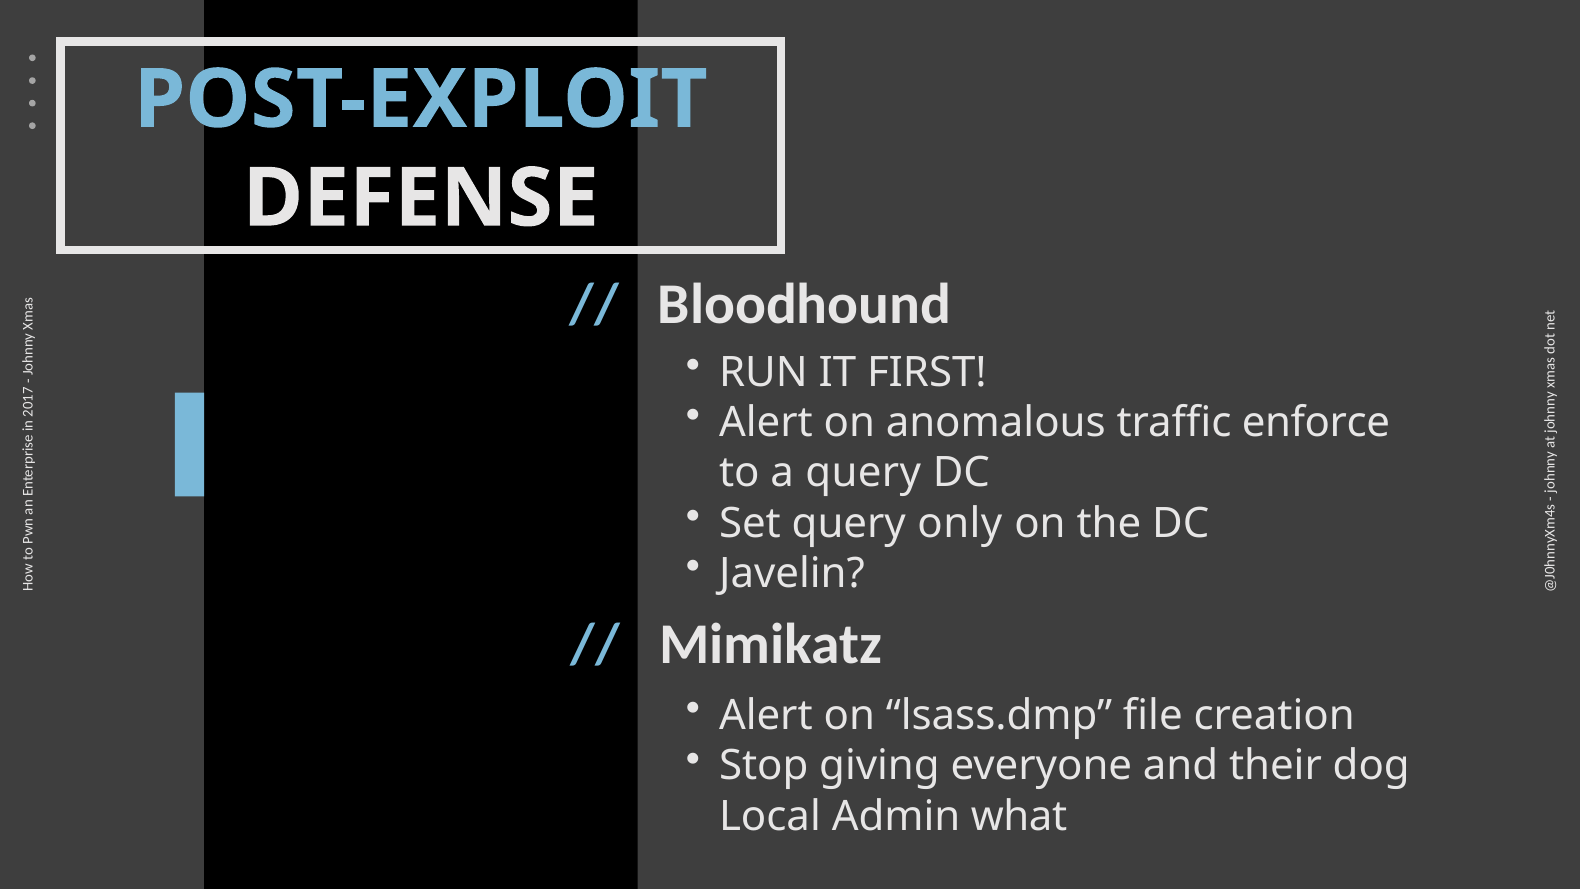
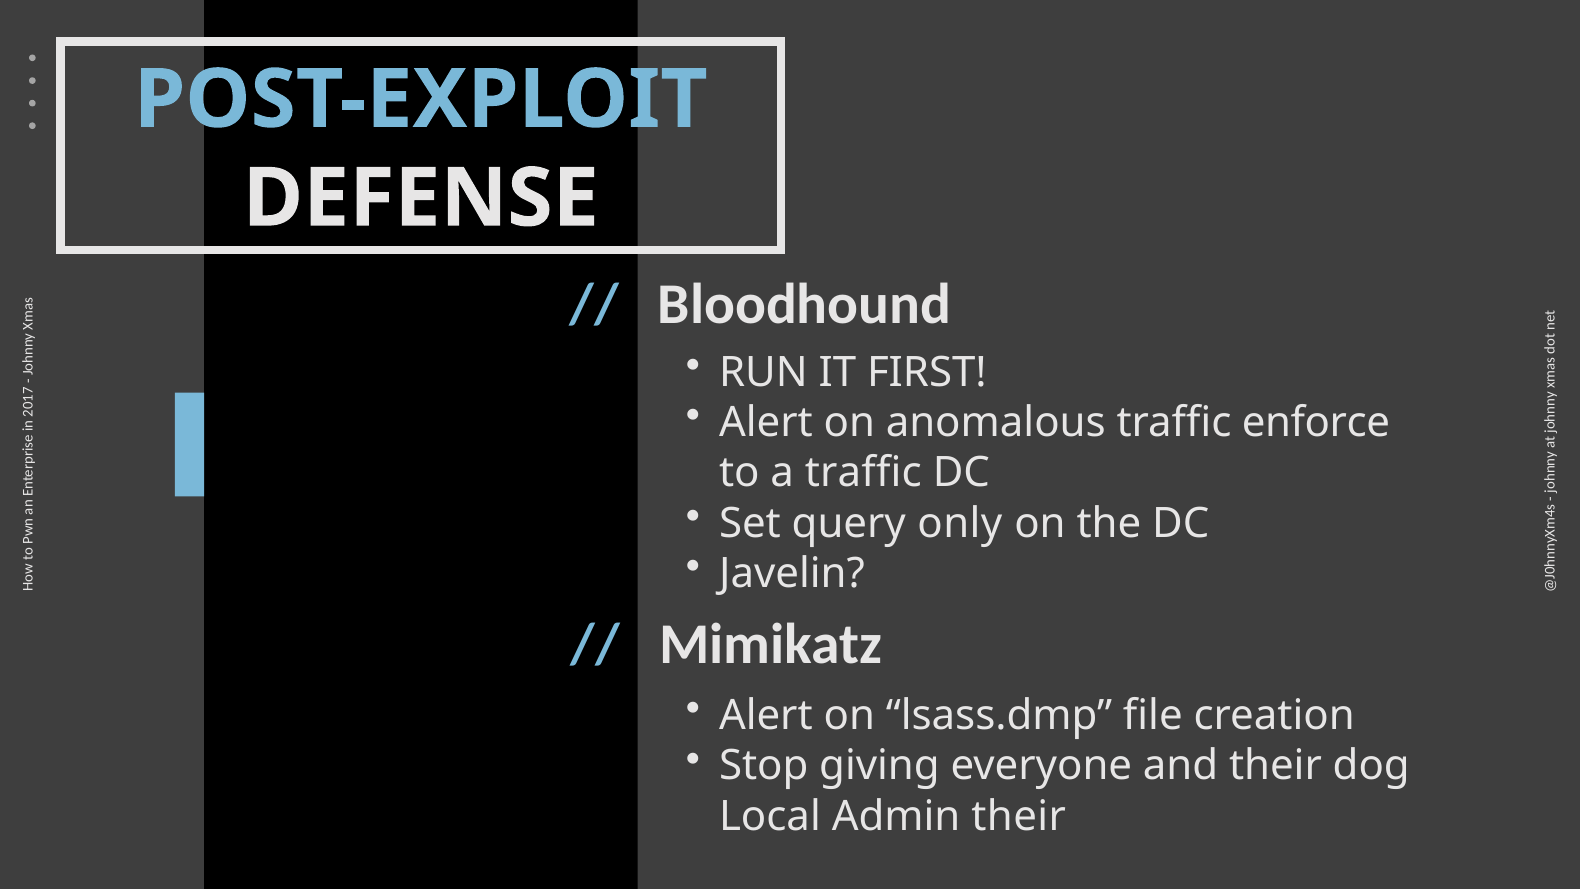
a query: query -> traffic
Admin what: what -> their
